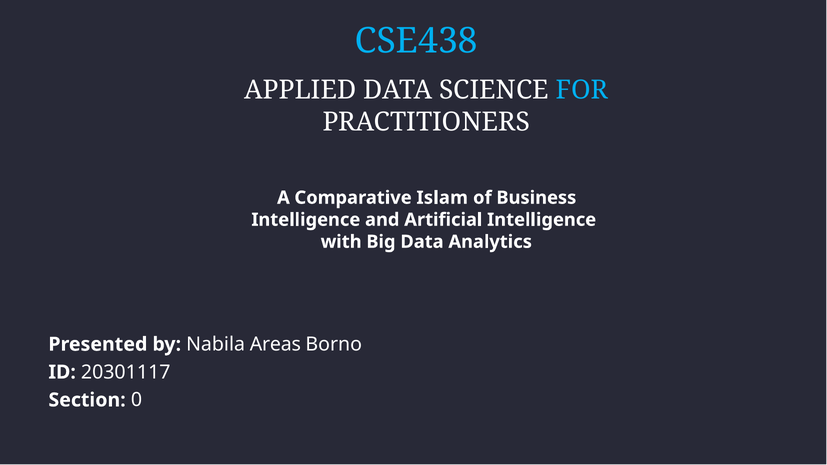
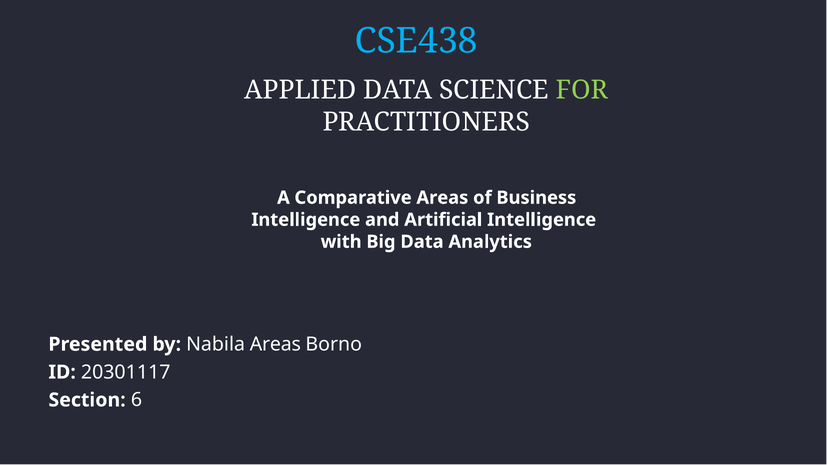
FOR colour: light blue -> light green
Comparative Islam: Islam -> Areas
0: 0 -> 6
